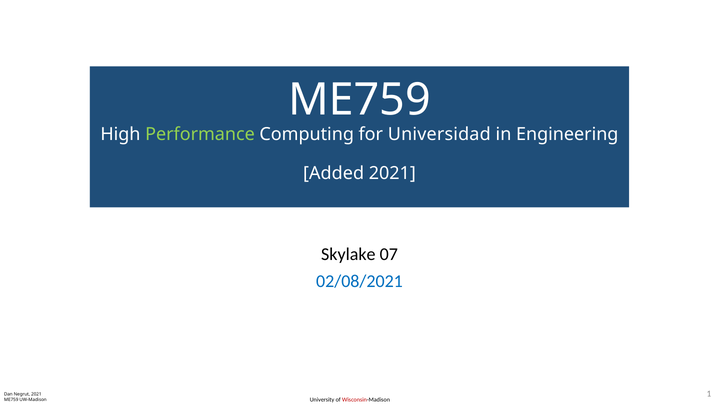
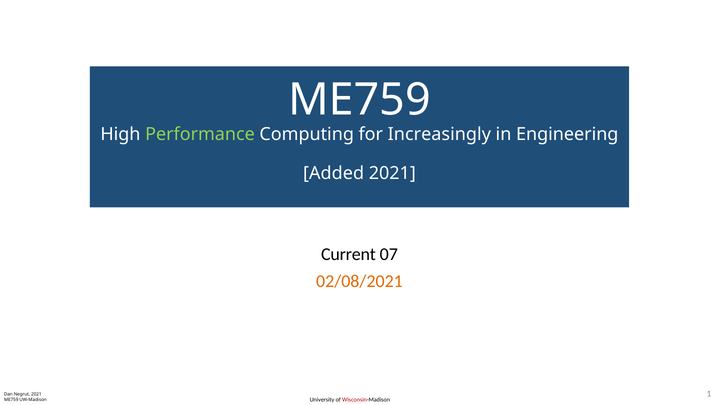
Universidad: Universidad -> Increasingly
Skylake: Skylake -> Current
02/08/2021 colour: blue -> orange
